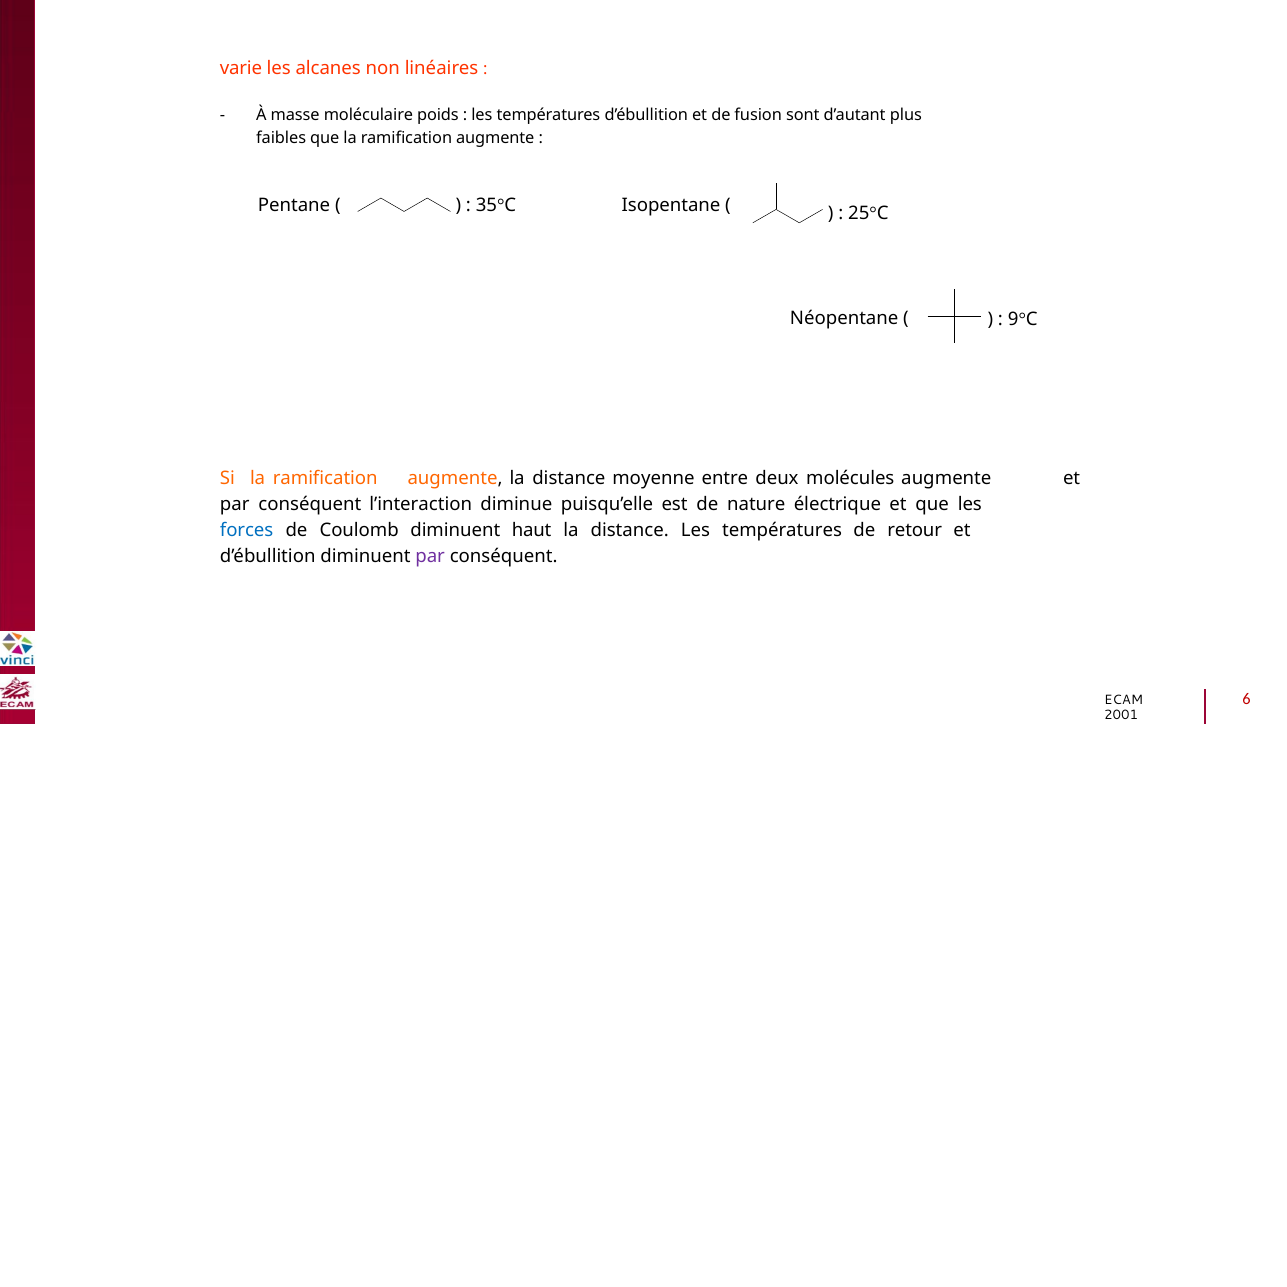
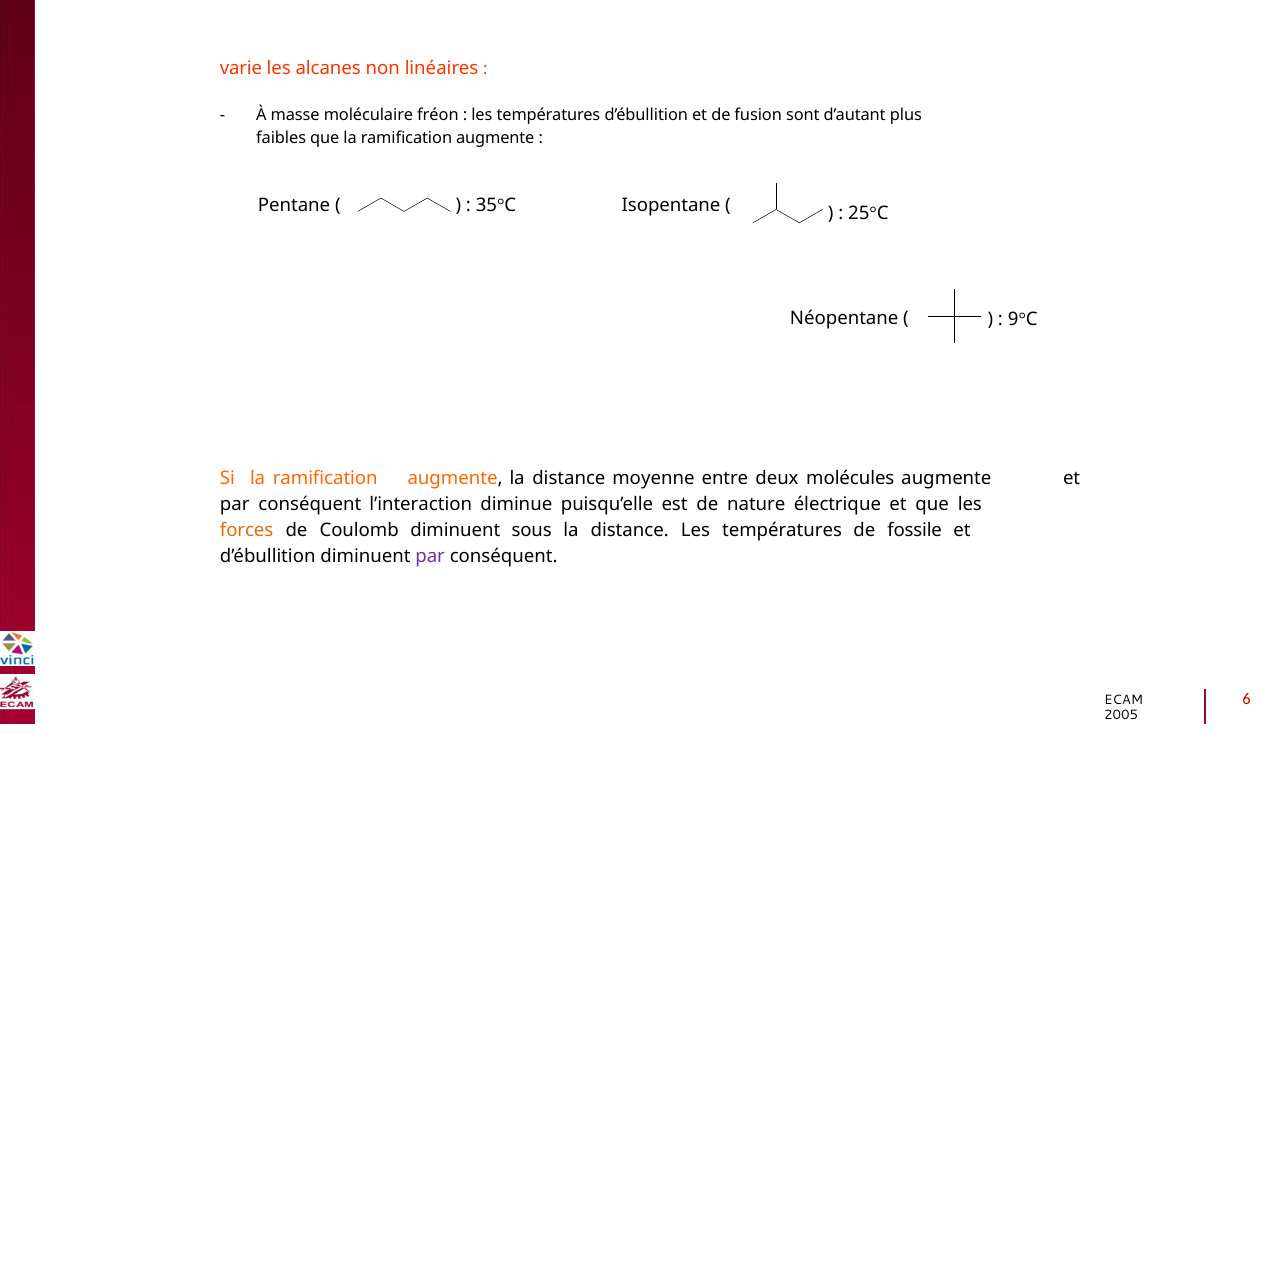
poids: poids -> fréon
forces colour: blue -> orange
haut: haut -> sous
retour: retour -> fossile
2001: 2001 -> 2005
